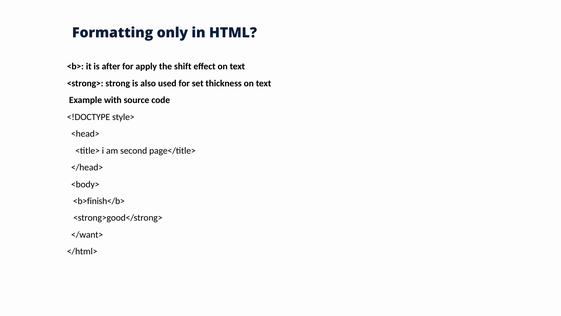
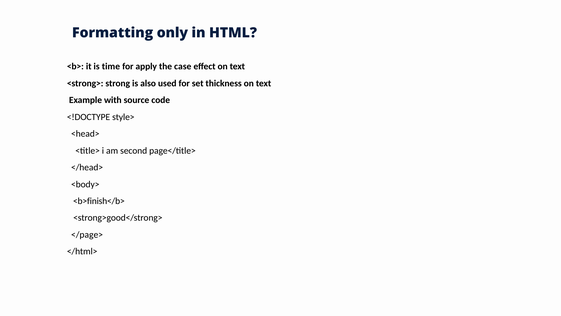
after: after -> time
shift: shift -> case
</want>: </want> -> </page>
